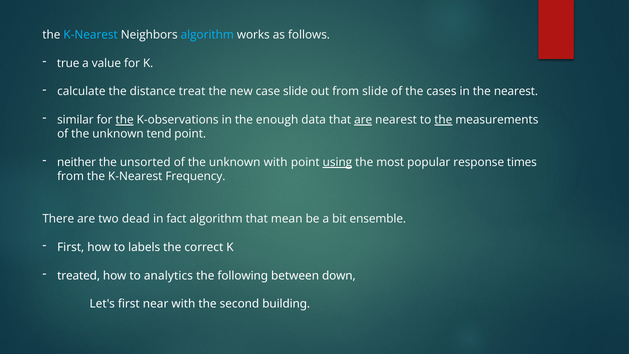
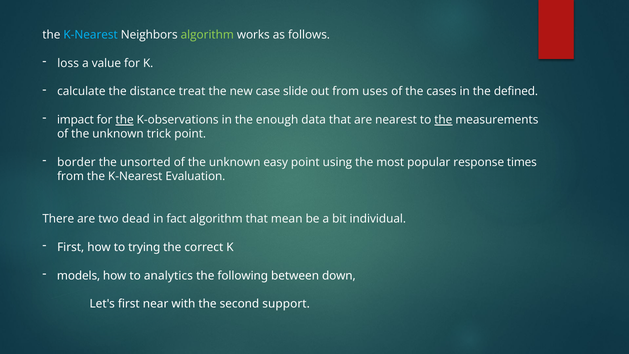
algorithm at (207, 35) colour: light blue -> light green
true: true -> loss
from slide: slide -> uses
the nearest: nearest -> defined
similar: similar -> impact
are at (363, 120) underline: present -> none
tend: tend -> trick
neither: neither -> border
unknown with: with -> easy
using underline: present -> none
Frequency: Frequency -> Evaluation
ensemble: ensemble -> individual
labels: labels -> trying
treated: treated -> models
building: building -> support
